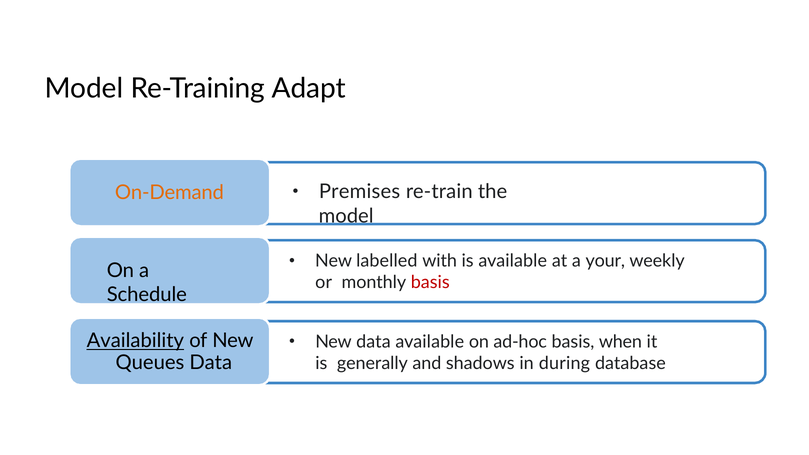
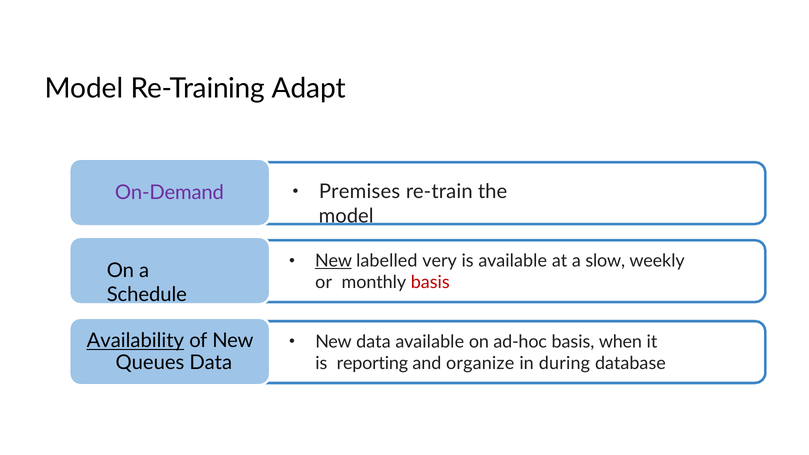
On-Demand colour: orange -> purple
New at (334, 261) underline: none -> present
with: with -> very
your: your -> slow
generally: generally -> reporting
shadows: shadows -> organize
